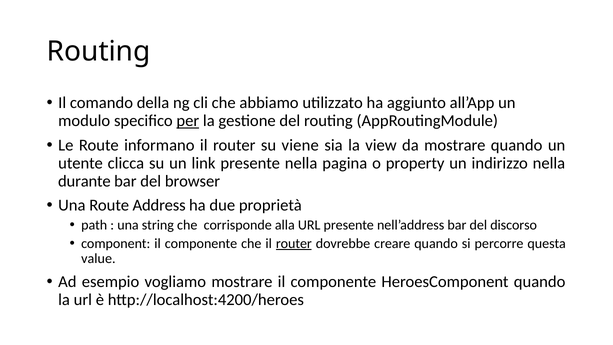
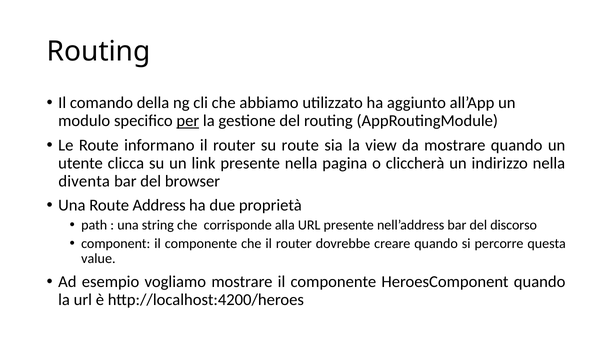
su viene: viene -> route
property: property -> cliccherà
durante: durante -> diventa
router at (294, 243) underline: present -> none
